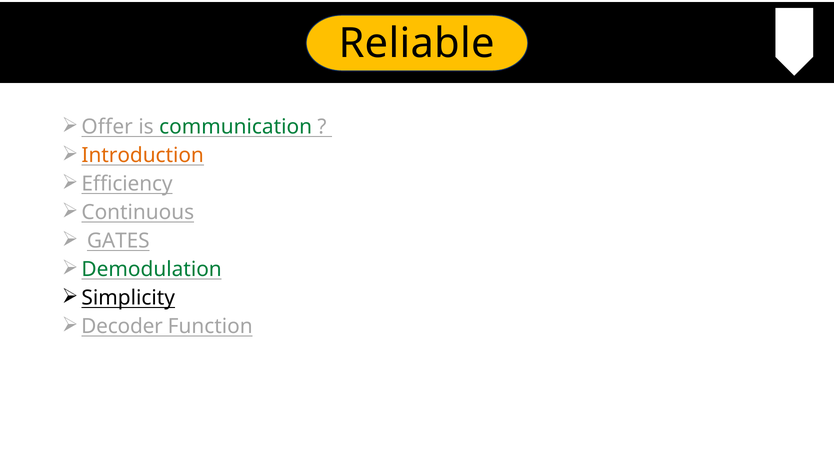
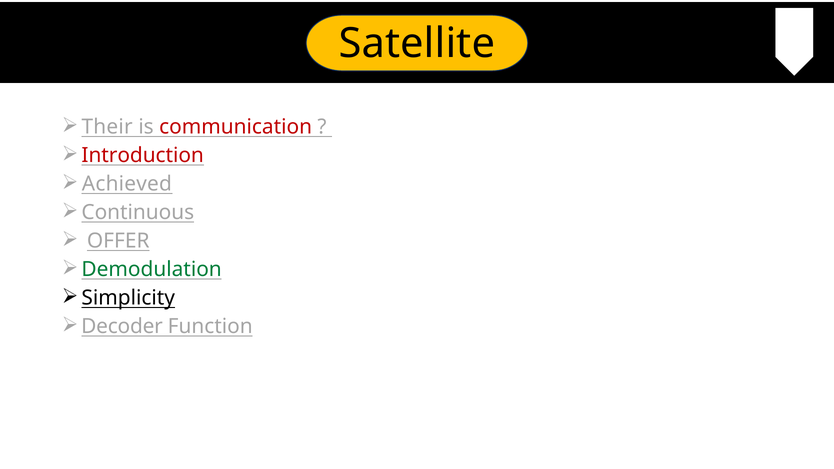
Reliable: Reliable -> Satellite
Offer: Offer -> Their
communication colour: green -> red
Introduction colour: orange -> red
Efficiency: Efficiency -> Achieved
GATES: GATES -> OFFER
